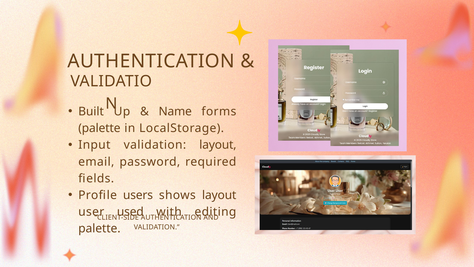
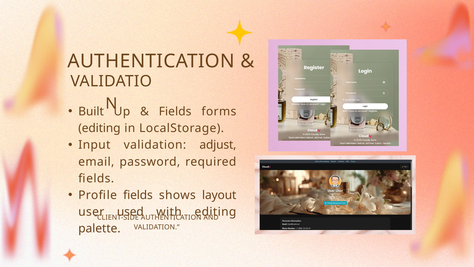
Name at (175, 111): Name -> Fields
palette at (99, 128): palette -> editing
validation layout: layout -> adjust
Profile users: users -> fields
